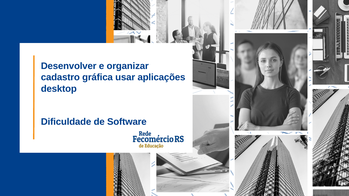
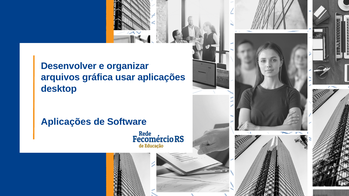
cadastro: cadastro -> arquivos
Dificuldade at (66, 122): Dificuldade -> Aplicações
